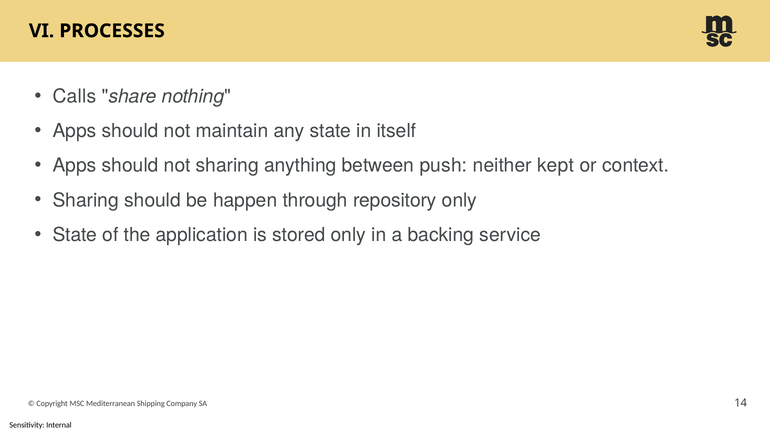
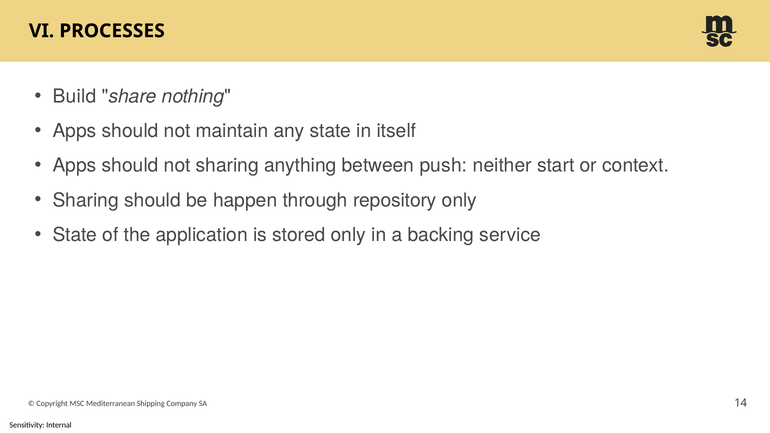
Calls: Calls -> Build
kept: kept -> start
